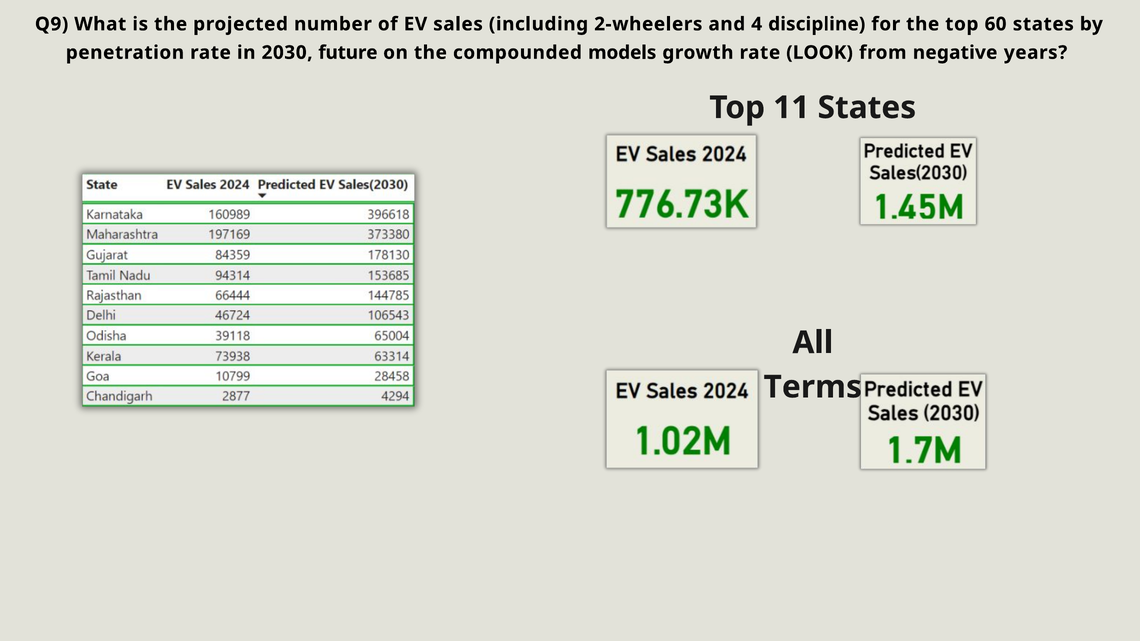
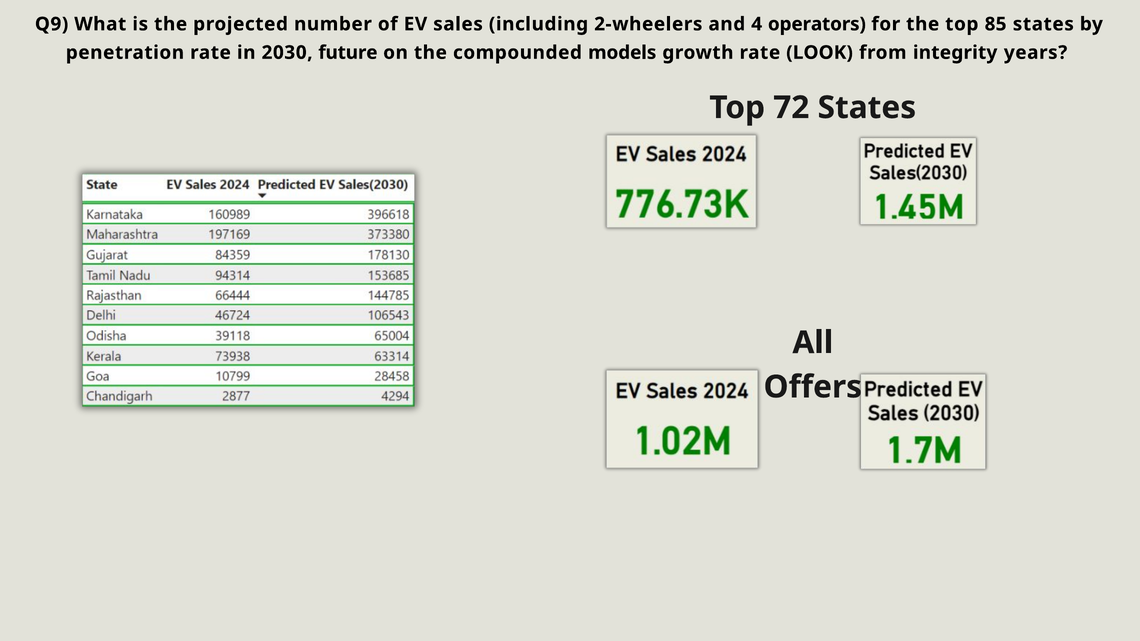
discipline: discipline -> operators
60: 60 -> 85
negative: negative -> integrity
11: 11 -> 72
Terms: Terms -> Offers
